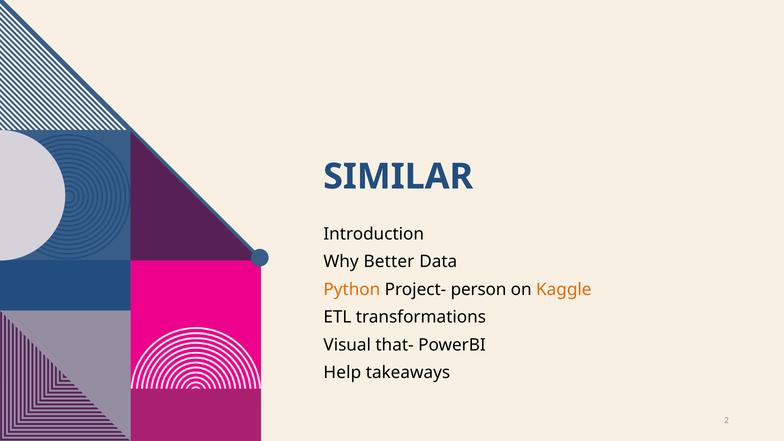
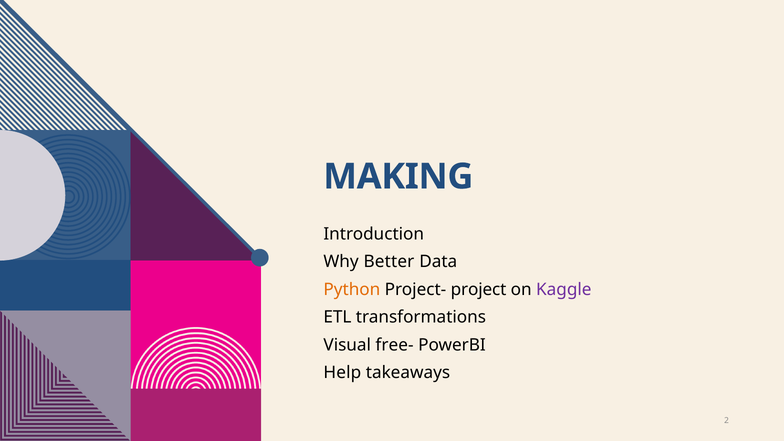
SIMILAR: SIMILAR -> MAKING
person: person -> project
Kaggle colour: orange -> purple
that-: that- -> free-
